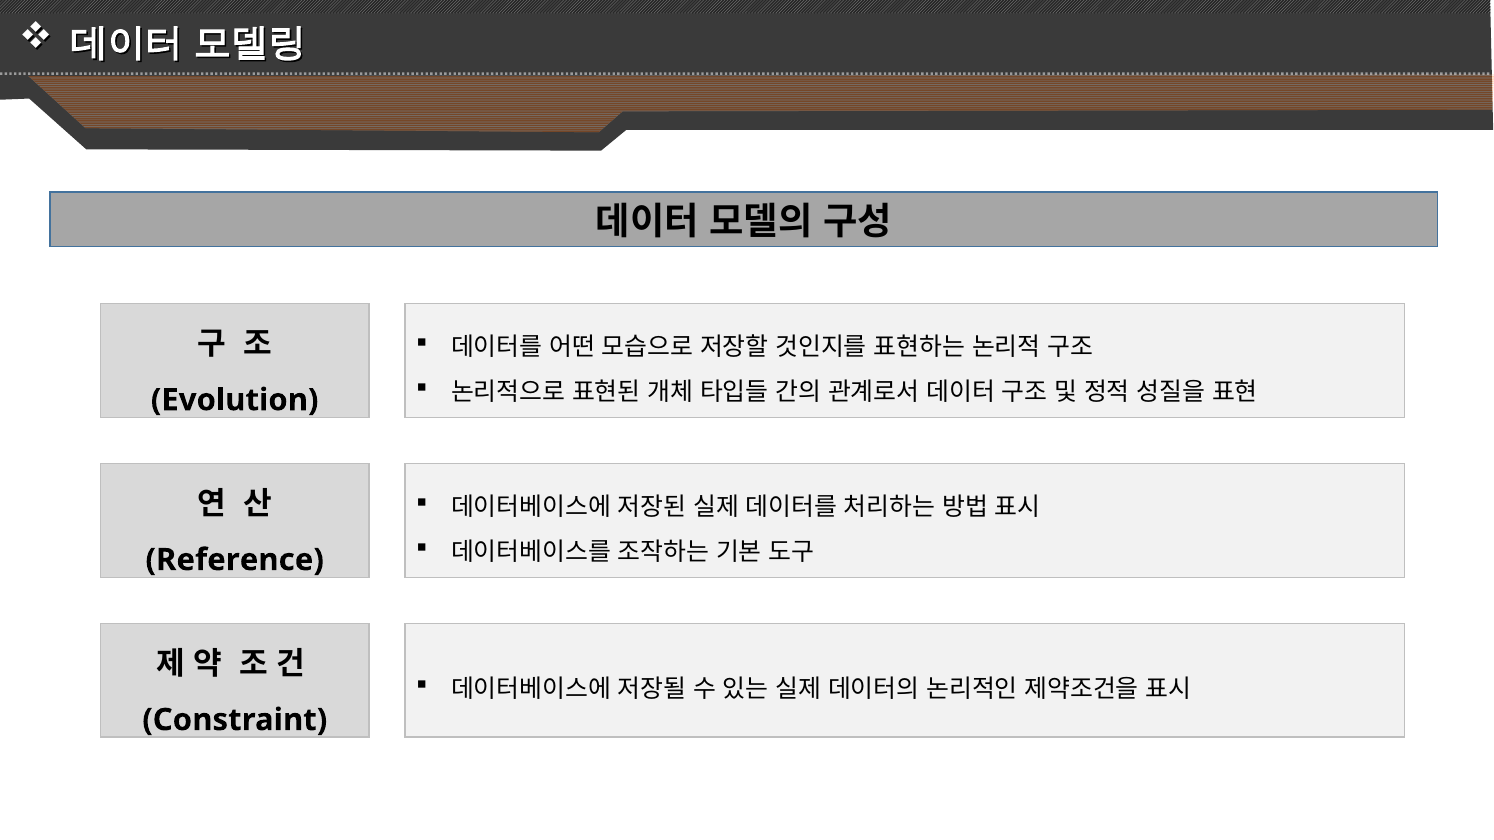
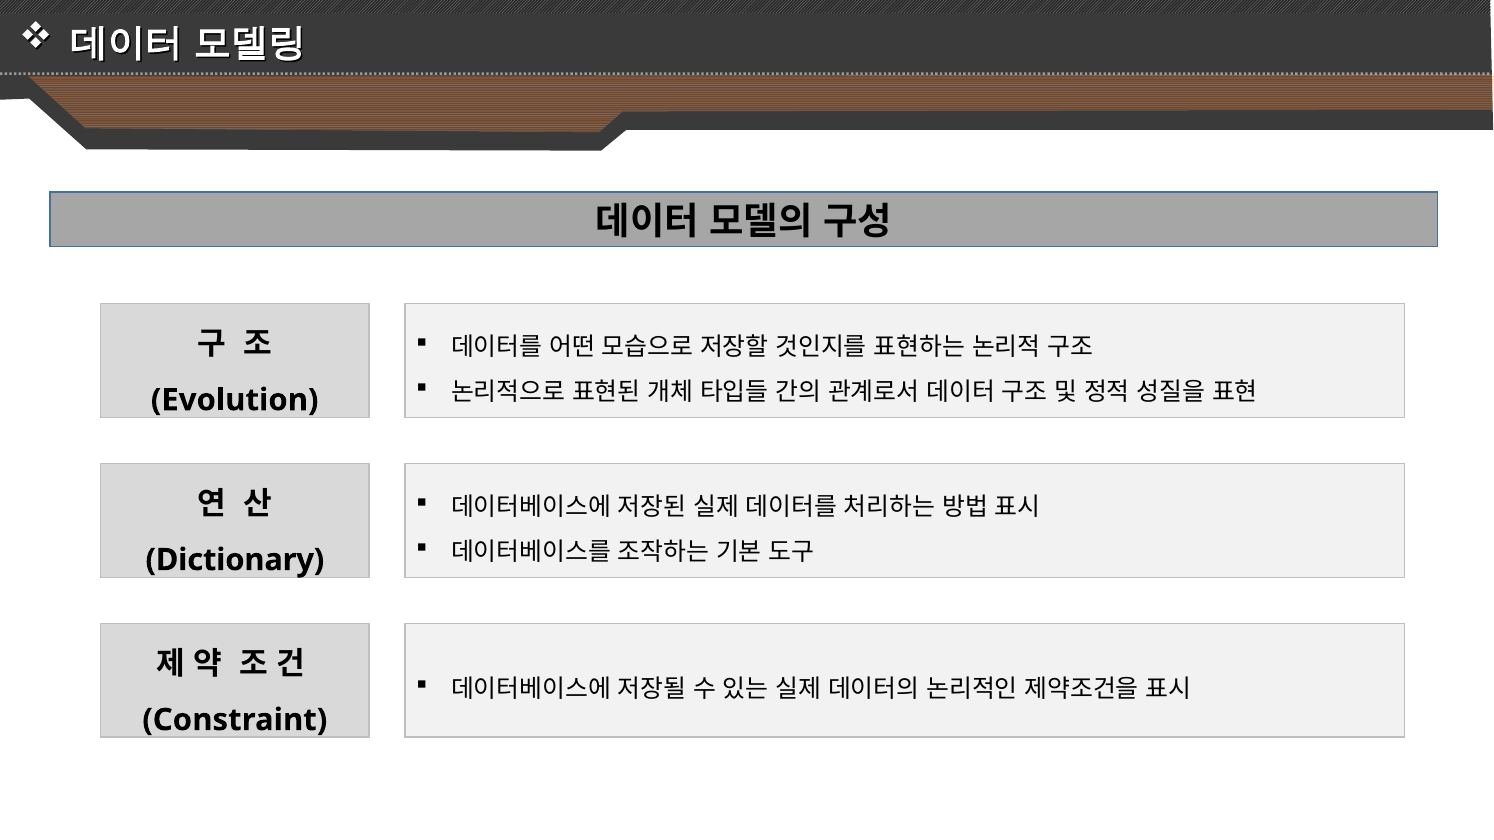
Reference: Reference -> Dictionary
